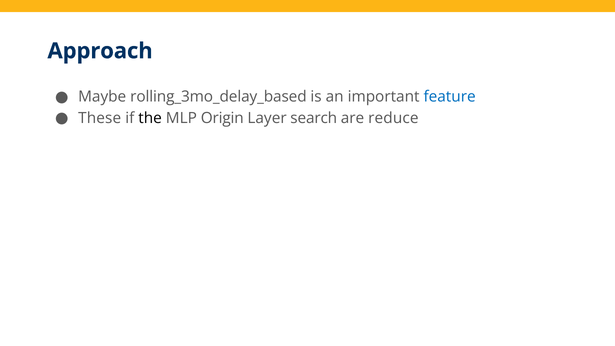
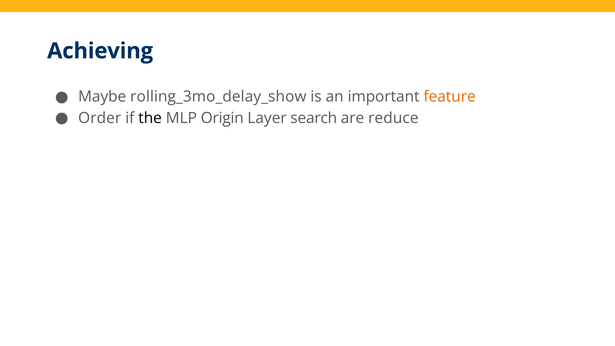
Approach: Approach -> Achieving
rolling_3mo_delay_based: rolling_3mo_delay_based -> rolling_3mo_delay_show
feature colour: blue -> orange
These: These -> Order
